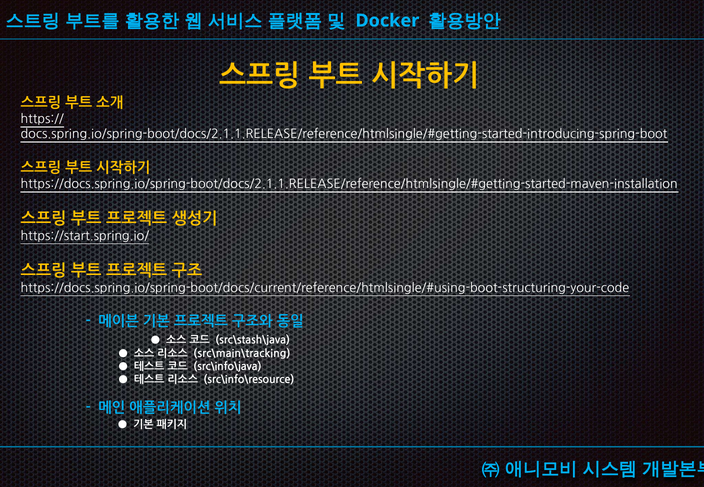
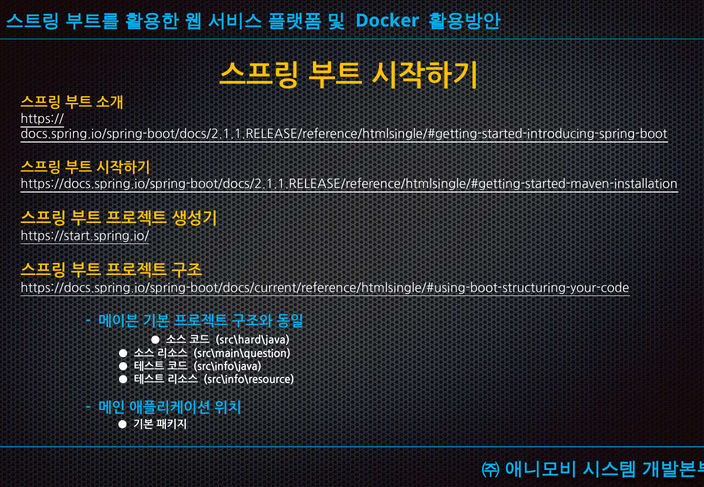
src\stash\java: src\stash\java -> src\hard\java
src\main\tracking: src\main\tracking -> src\main\question
